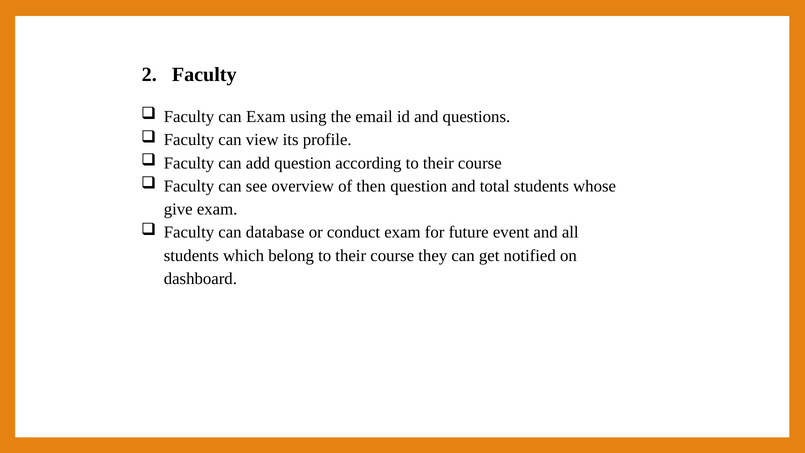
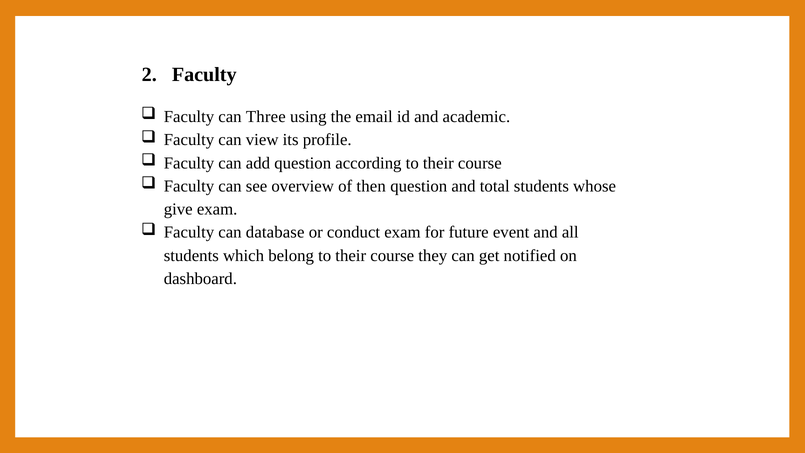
can Exam: Exam -> Three
questions: questions -> academic
